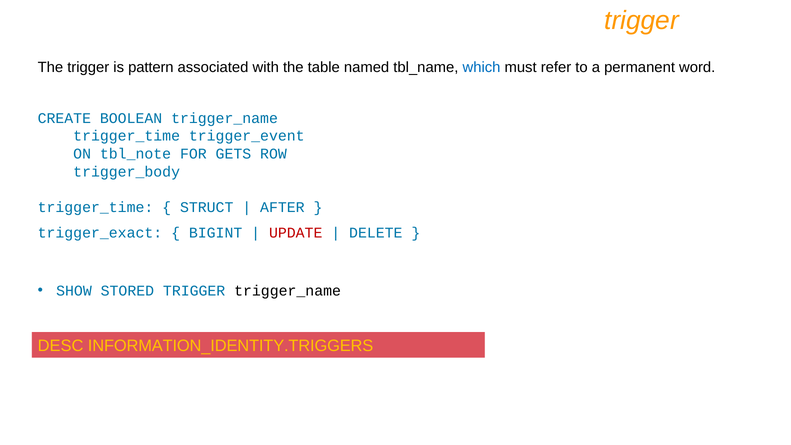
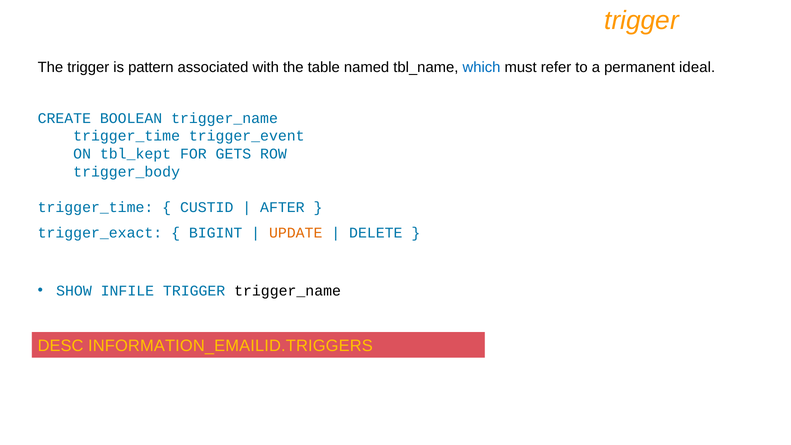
word: word -> ideal
tbl_note: tbl_note -> tbl_kept
STRUCT: STRUCT -> CUSTID
UPDATE colour: red -> orange
STORED: STORED -> INFILE
INFORMATION_IDENTITY.TRIGGERS: INFORMATION_IDENTITY.TRIGGERS -> INFORMATION_EMAILID.TRIGGERS
